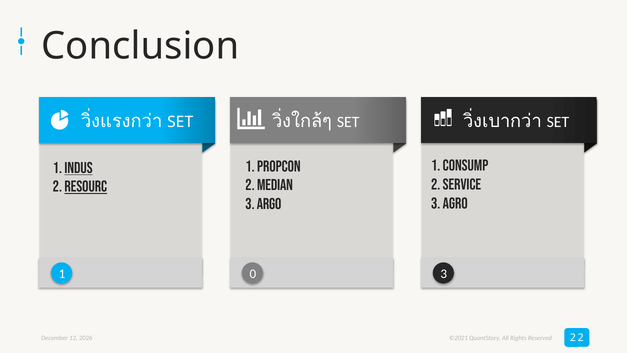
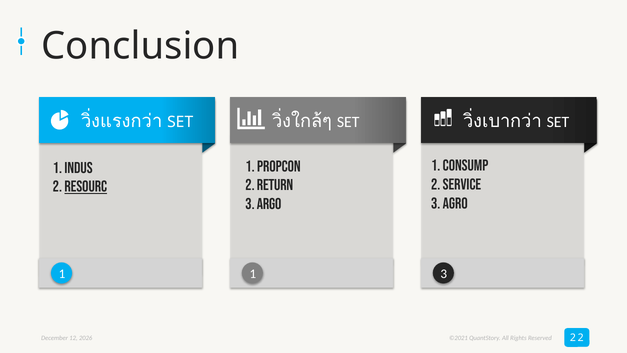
INDUS underline: present -> none
MEDIAN: MEDIAN -> RETURN
1 0: 0 -> 1
